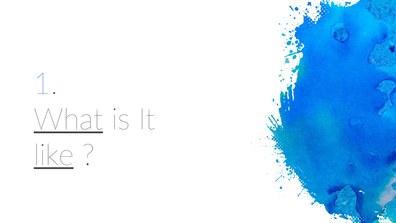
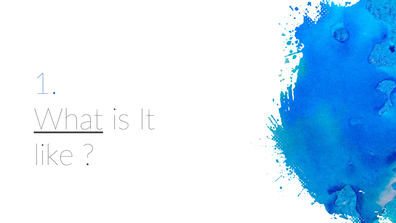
like underline: present -> none
